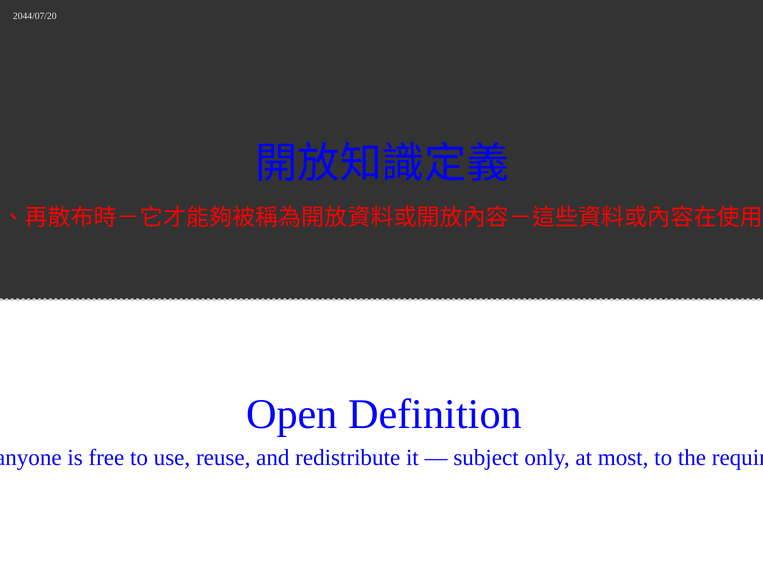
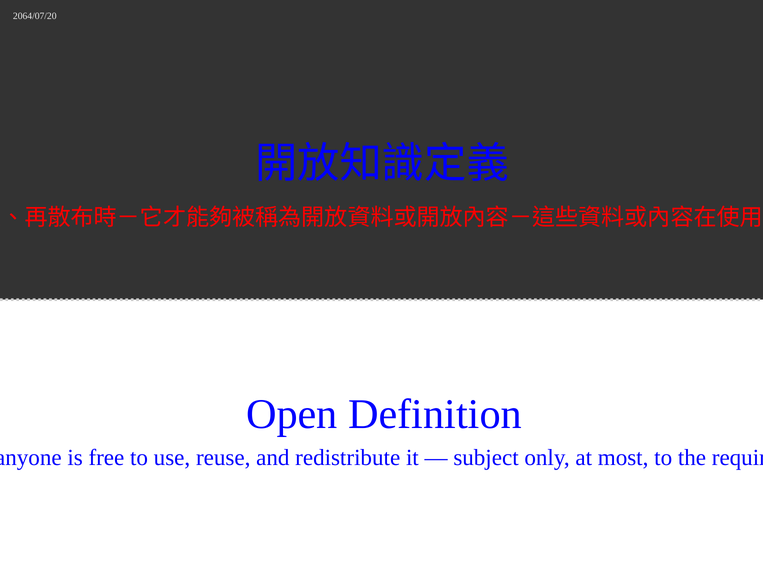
2044/07/20: 2044/07/20 -> 2064/07/20
